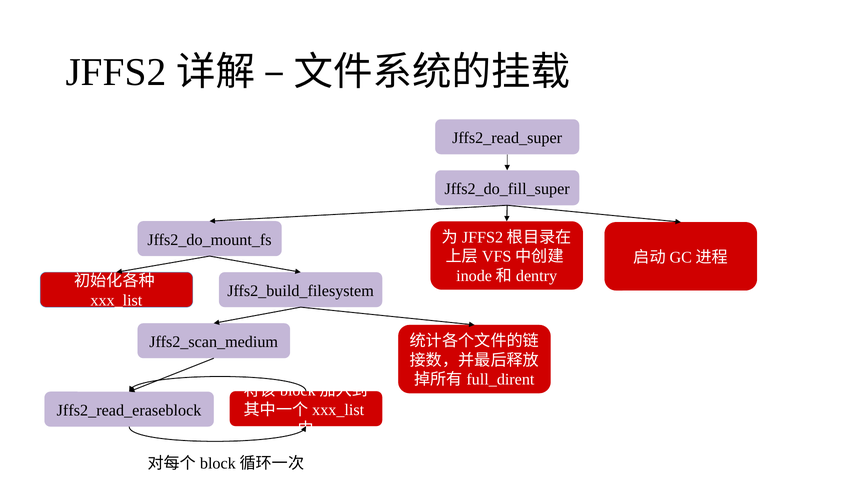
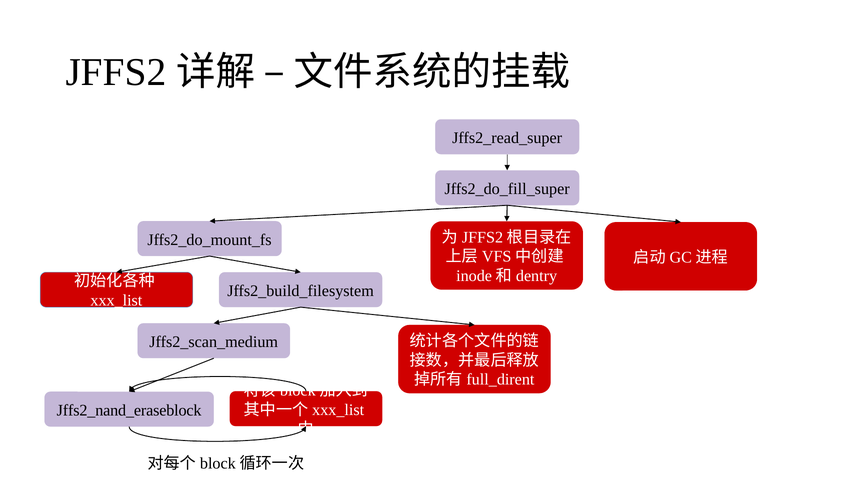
Jffs2_read_eraseblock: Jffs2_read_eraseblock -> Jffs2_nand_eraseblock
